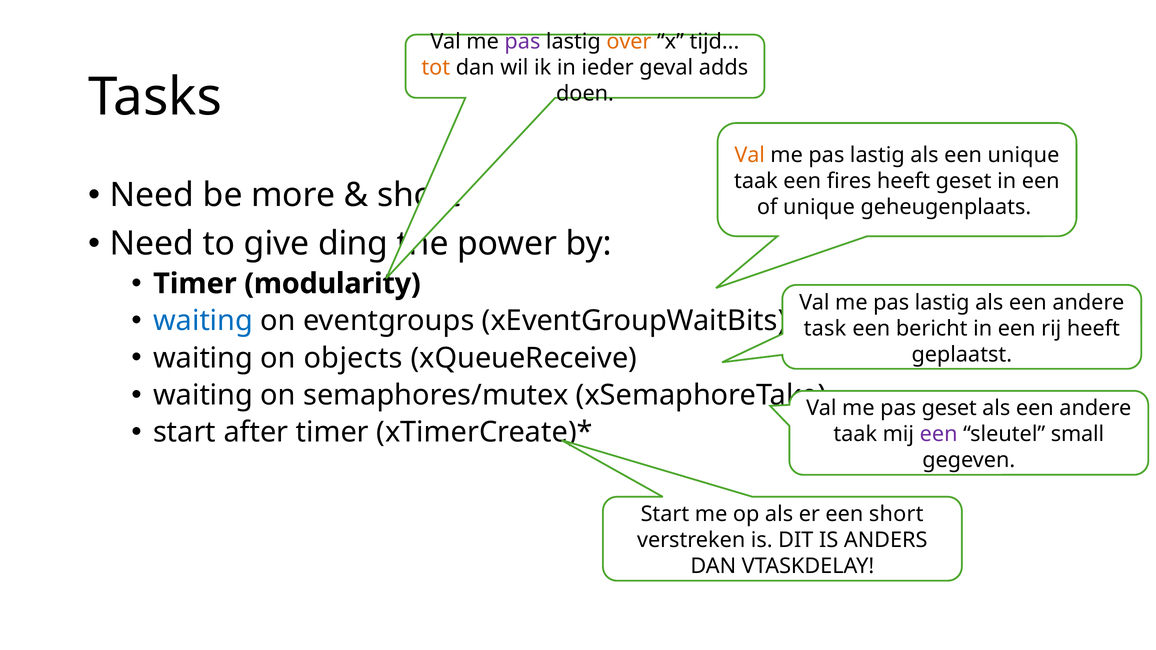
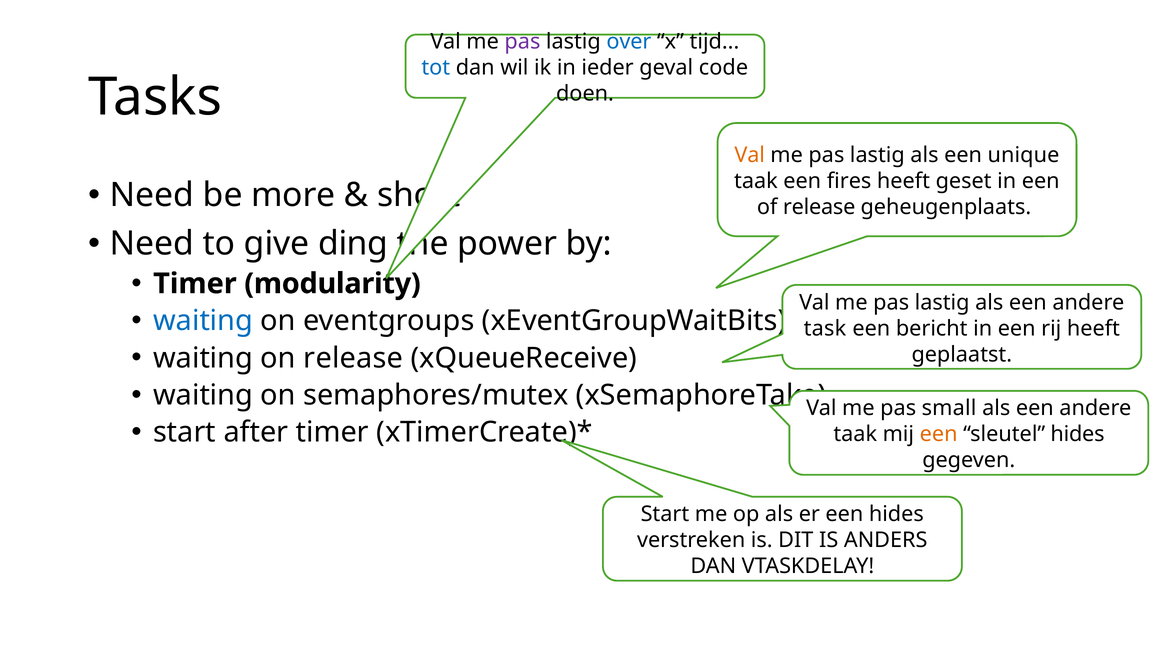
over colour: orange -> blue
tot colour: orange -> blue
adds: adds -> code
of unique: unique -> release
on objects: objects -> release
pas geset: geset -> small
een at (939, 434) colour: purple -> orange
sleutel small: small -> hides
een short: short -> hides
